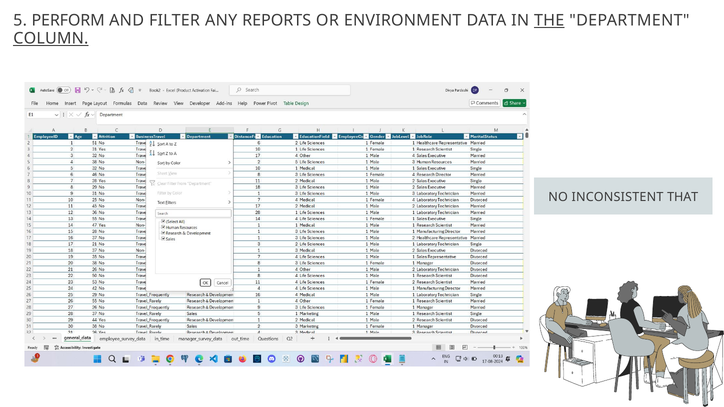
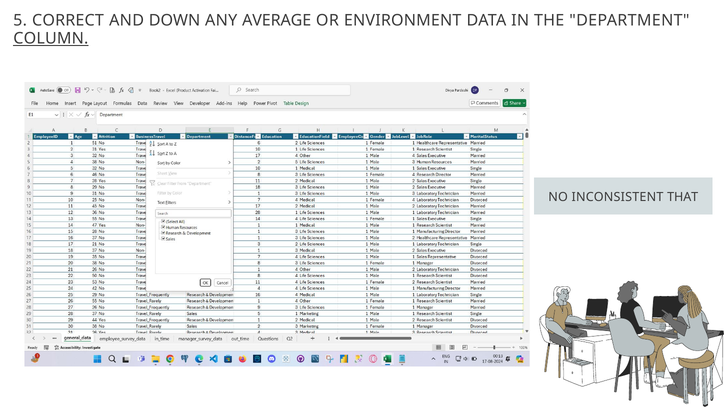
PERFORM: PERFORM -> CORRECT
FILTER: FILTER -> DOWN
REPORTS: REPORTS -> AVERAGE
THE underline: present -> none
